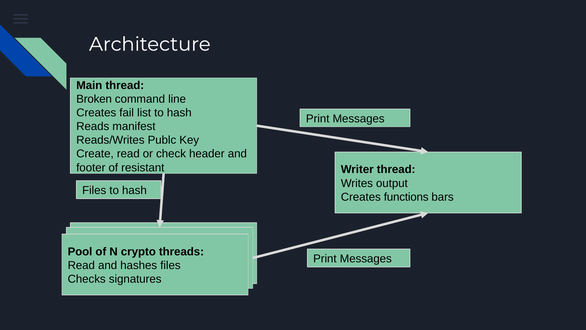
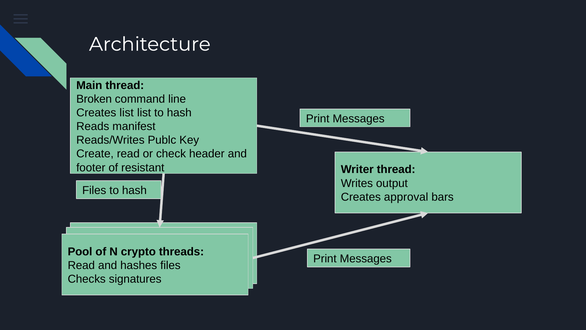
Creates fail: fail -> list
functions: functions -> approval
